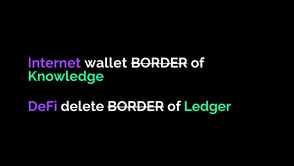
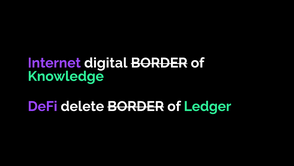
wallet: wallet -> digital
